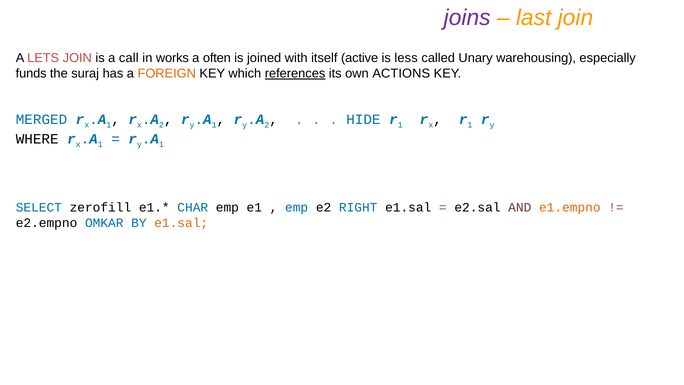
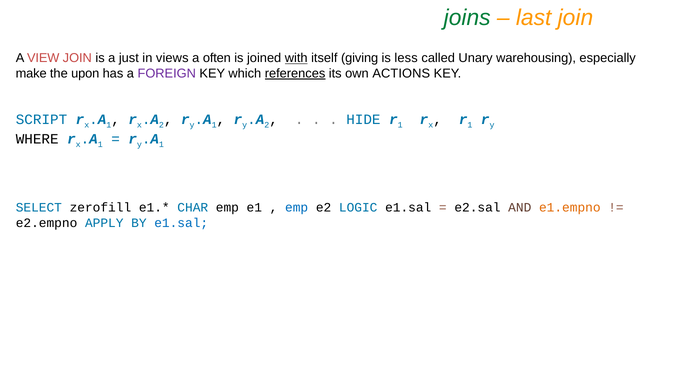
joins colour: purple -> green
LETS: LETS -> VIEW
call: call -> just
works: works -> views
with underline: none -> present
active: active -> giving
funds: funds -> make
suraj: suraj -> upon
FOREIGN colour: orange -> purple
MERGED: MERGED -> SCRIPT
RIGHT: RIGHT -> LOGIC
OMKAR: OMKAR -> APPLY
e1.sal at (181, 223) colour: orange -> blue
